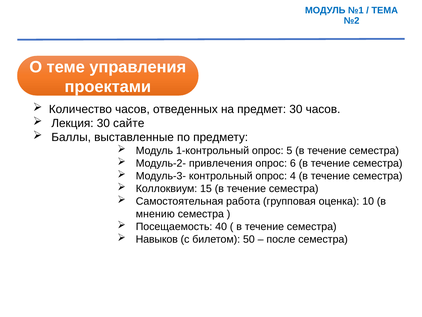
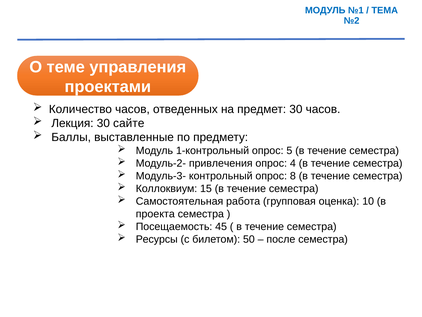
6: 6 -> 4
4: 4 -> 8
мнению: мнению -> проекта
40: 40 -> 45
Навыков: Навыков -> Ресурсы
